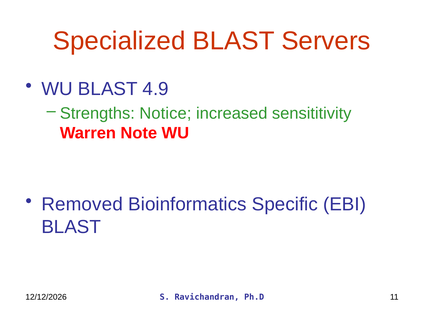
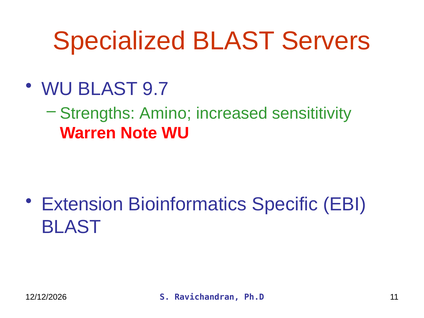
4.9: 4.9 -> 9.7
Notice: Notice -> Amino
Removed: Removed -> Extension
